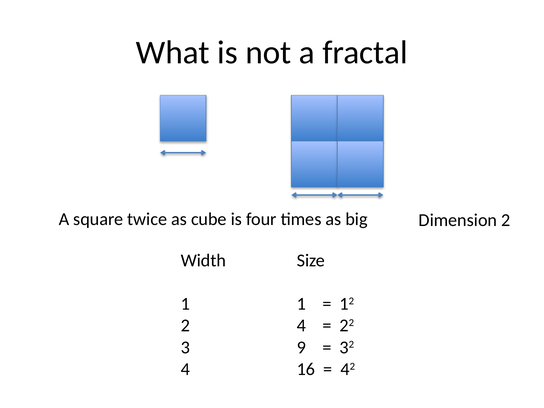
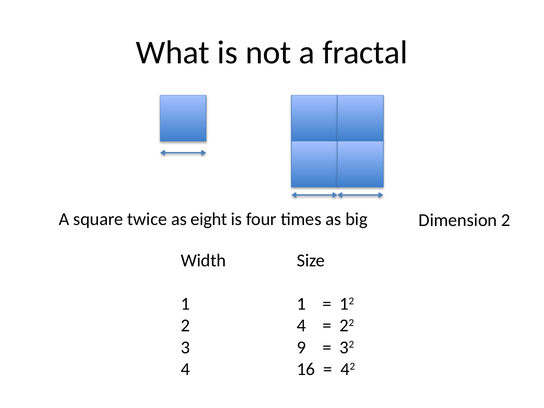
cube: cube -> eight
